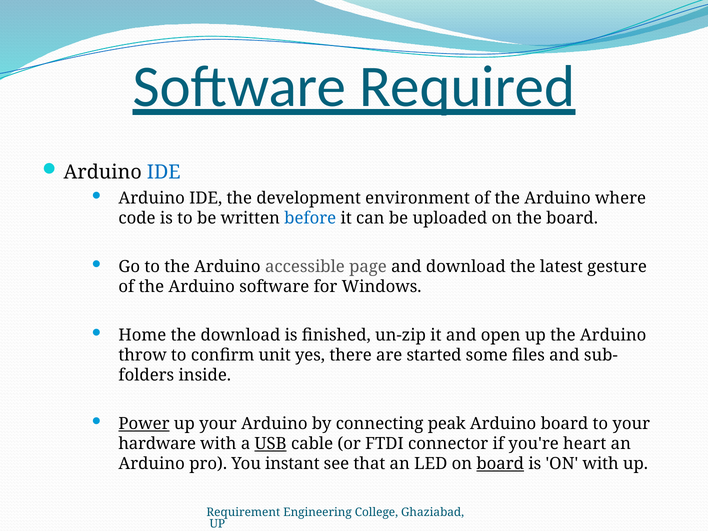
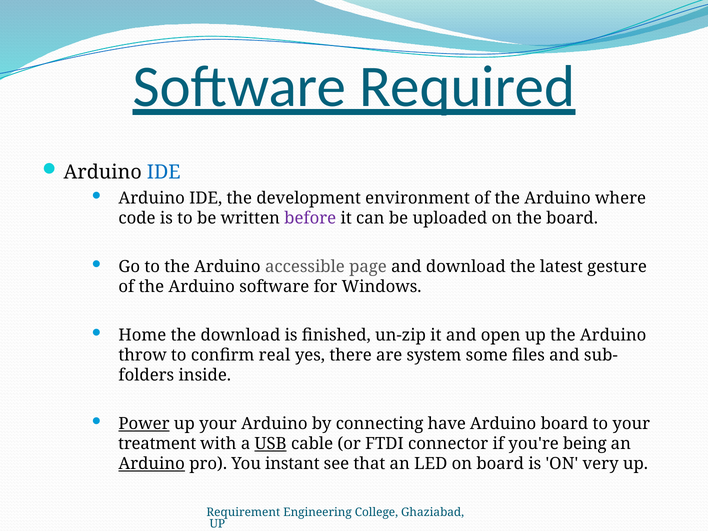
before colour: blue -> purple
unit: unit -> real
started: started -> system
peak: peak -> have
hardware: hardware -> treatment
heart: heart -> being
Arduino at (152, 464) underline: none -> present
board at (500, 464) underline: present -> none
ON with: with -> very
